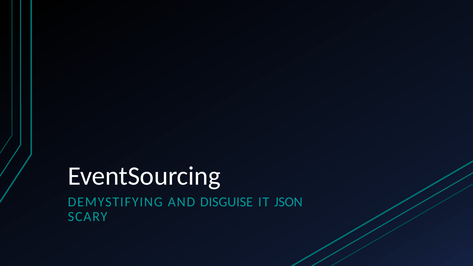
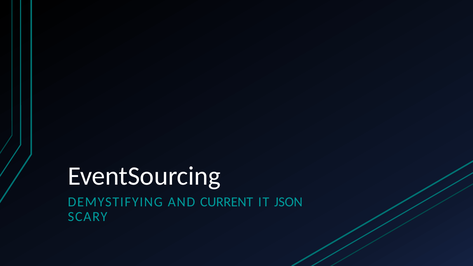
DISGUISE: DISGUISE -> CURRENT
